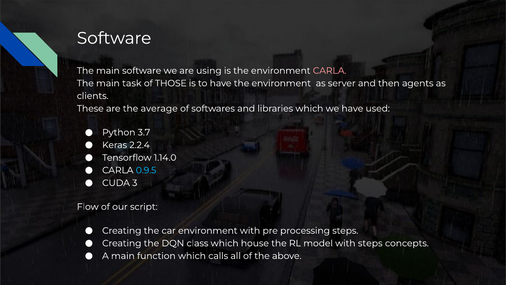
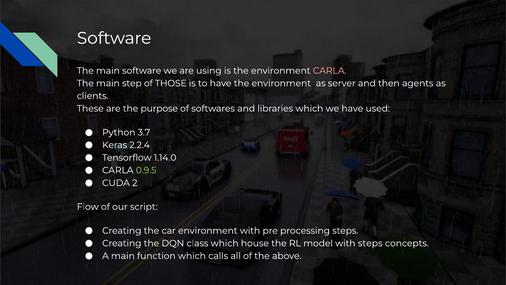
task: task -> step
average: average -> purpose
0.9.5 colour: light blue -> light green
3: 3 -> 2
